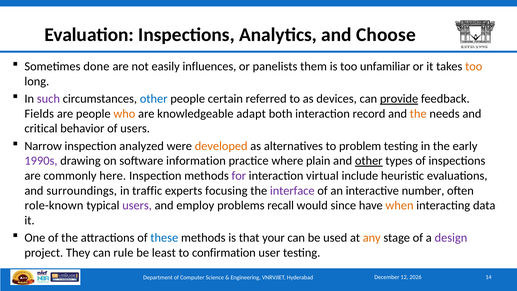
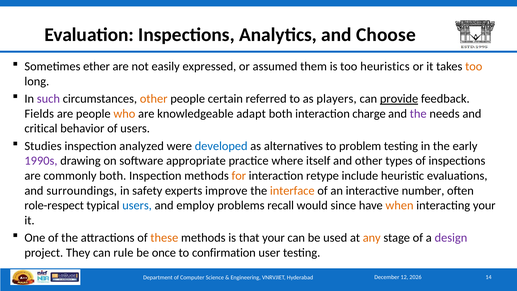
done: done -> ether
influences: influences -> expressed
panelists: panelists -> assumed
unfamiliar: unfamiliar -> heuristics
other at (154, 99) colour: blue -> orange
devices: devices -> players
record: record -> charge
the at (418, 114) colour: orange -> purple
Narrow: Narrow -> Studies
developed colour: orange -> blue
information: information -> appropriate
plain: plain -> itself
other at (369, 161) underline: present -> none
commonly here: here -> both
for colour: purple -> orange
virtual: virtual -> retype
traffic: traffic -> safety
focusing: focusing -> improve
interface colour: purple -> orange
role-known: role-known -> role-respect
users at (137, 205) colour: purple -> blue
interacting data: data -> your
these colour: blue -> orange
least: least -> once
